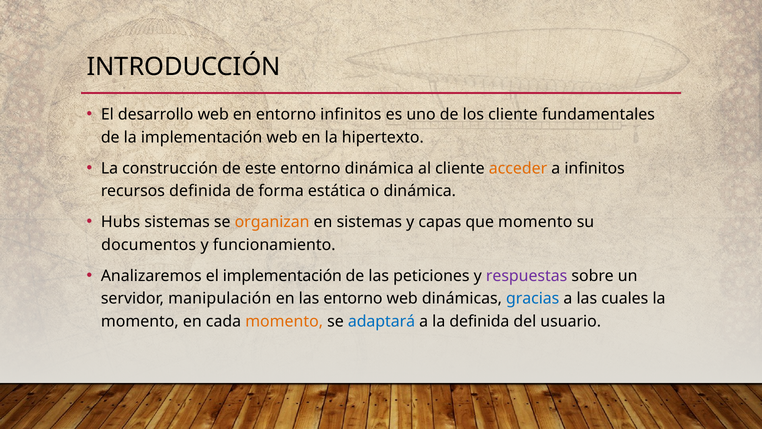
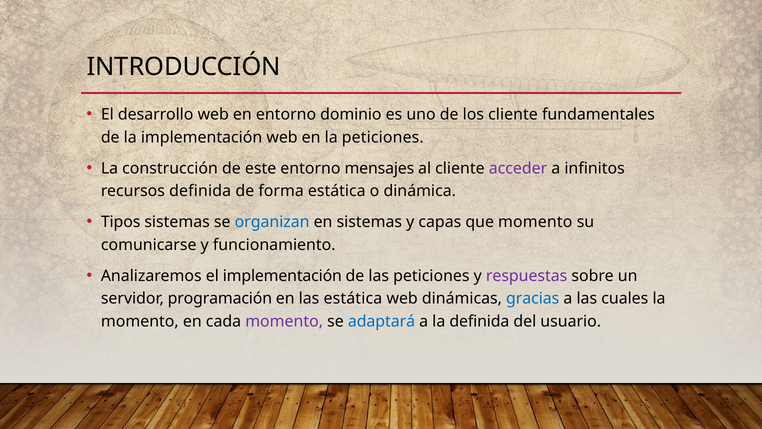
entorno infinitos: infinitos -> dominio
la hipertexto: hipertexto -> peticiones
entorno dinámica: dinámica -> mensajes
acceder colour: orange -> purple
Hubs: Hubs -> Tipos
organizan colour: orange -> blue
documentos: documentos -> comunicarse
manipulación: manipulación -> programación
las entorno: entorno -> estática
momento at (284, 321) colour: orange -> purple
